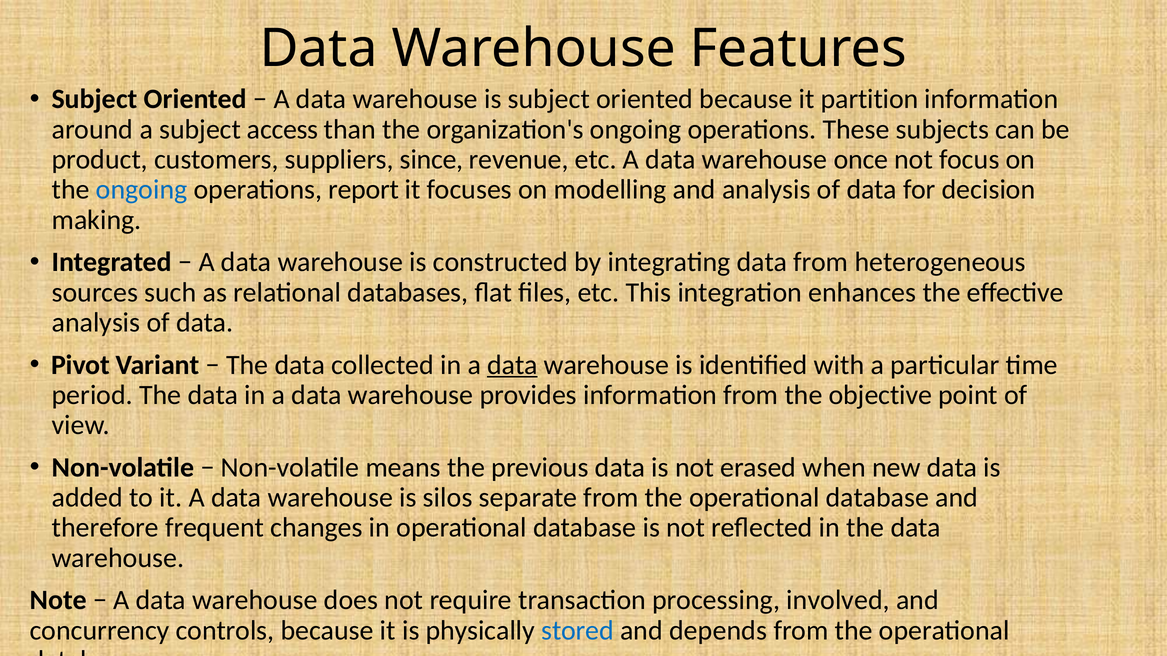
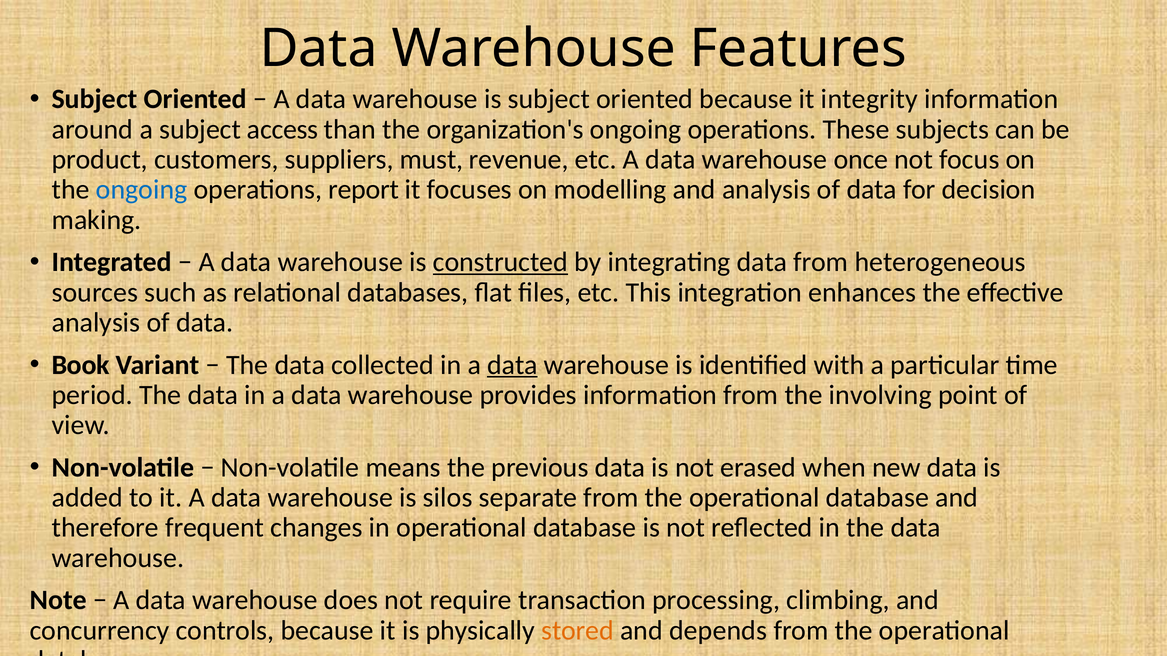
partition: partition -> integrity
since: since -> must
constructed underline: none -> present
Pivot: Pivot -> Book
objective: objective -> involving
involved: involved -> climbing
stored colour: blue -> orange
